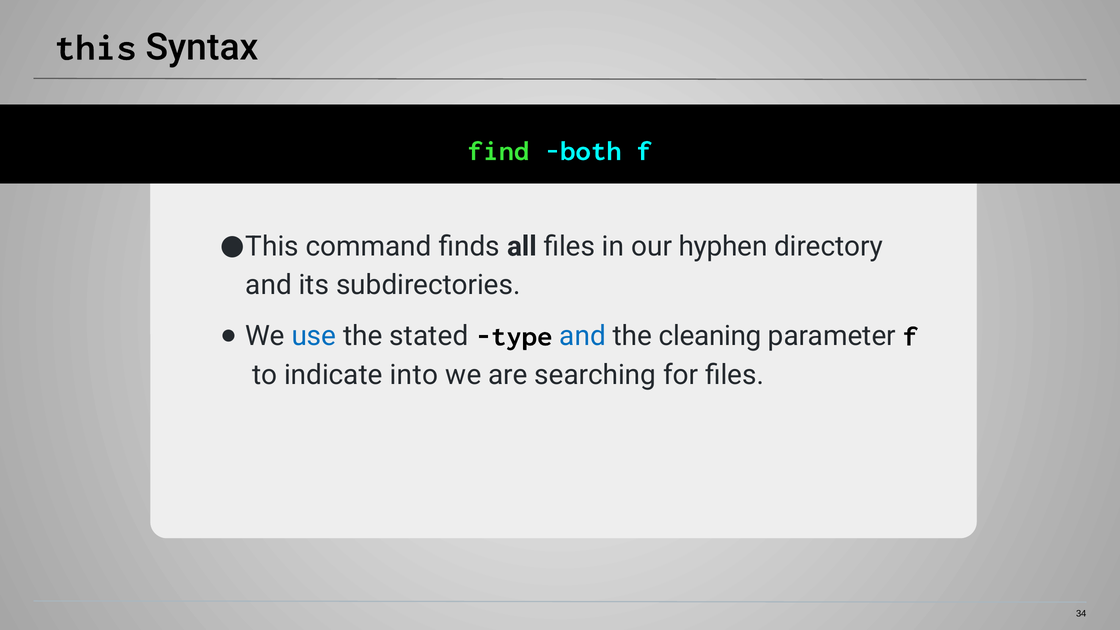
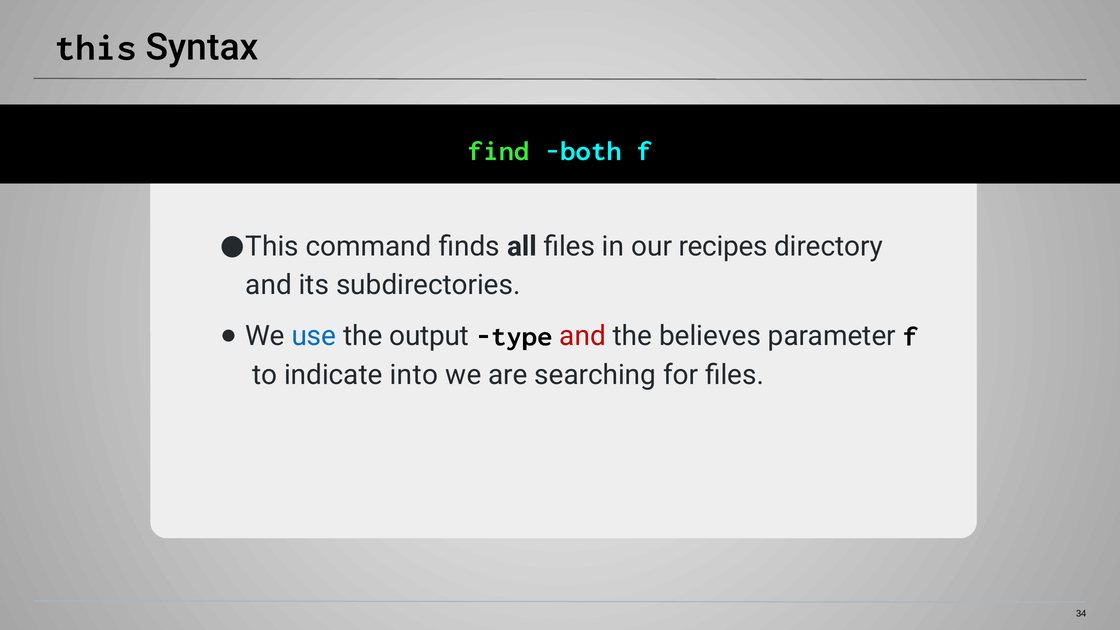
hyphen: hyphen -> recipes
stated: stated -> output
and at (583, 336) colour: blue -> red
cleaning: cleaning -> believes
